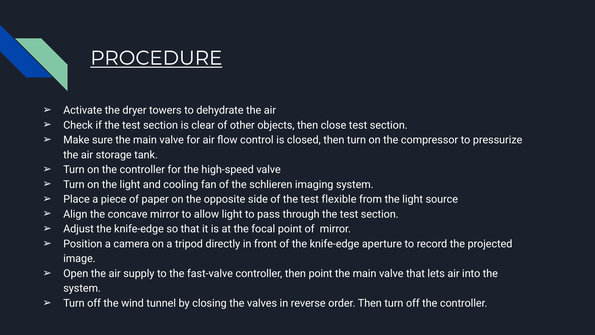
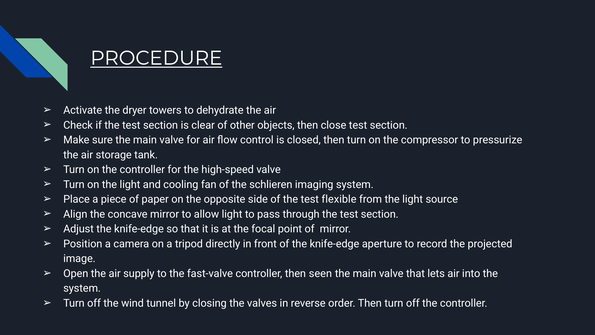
then point: point -> seen
